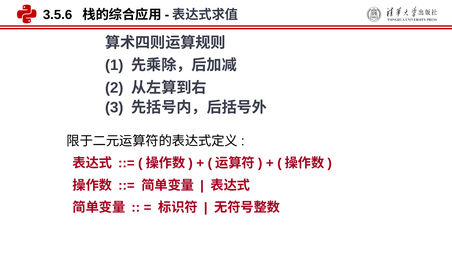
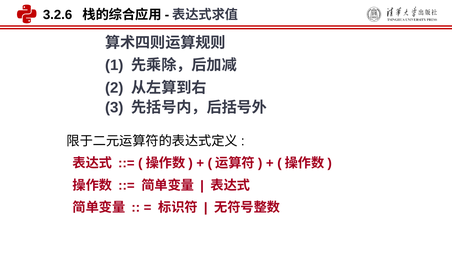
3.5.6: 3.5.6 -> 3.2.6
